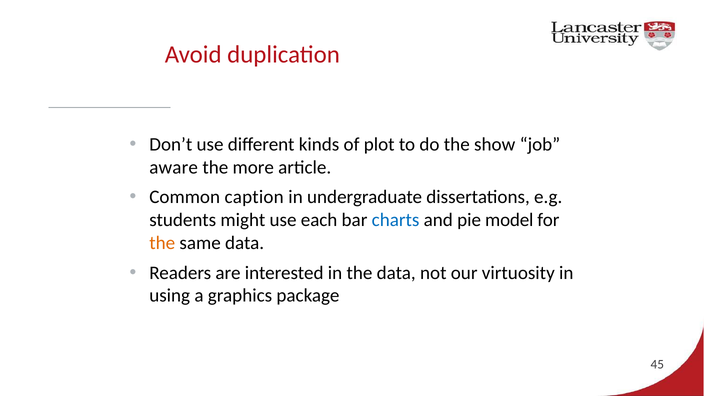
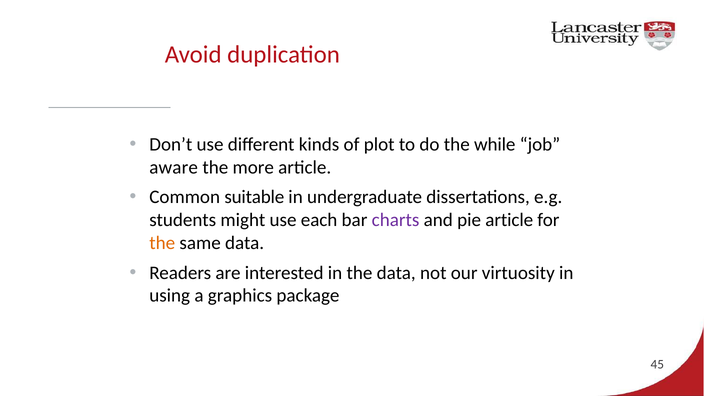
show: show -> while
caption: caption -> suitable
charts colour: blue -> purple
pie model: model -> article
